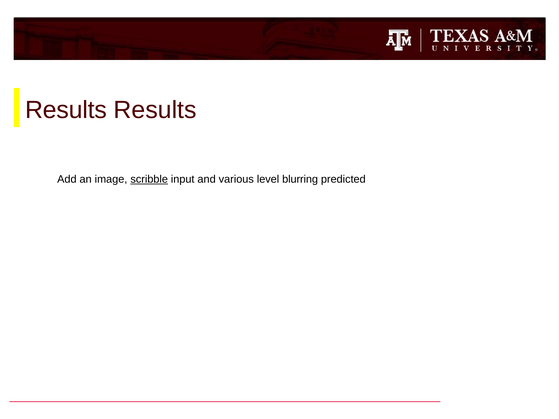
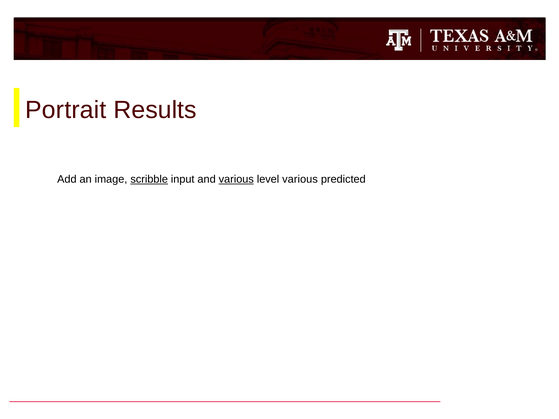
Results at (66, 110): Results -> Portrait
various at (236, 179) underline: none -> present
level blurring: blurring -> various
